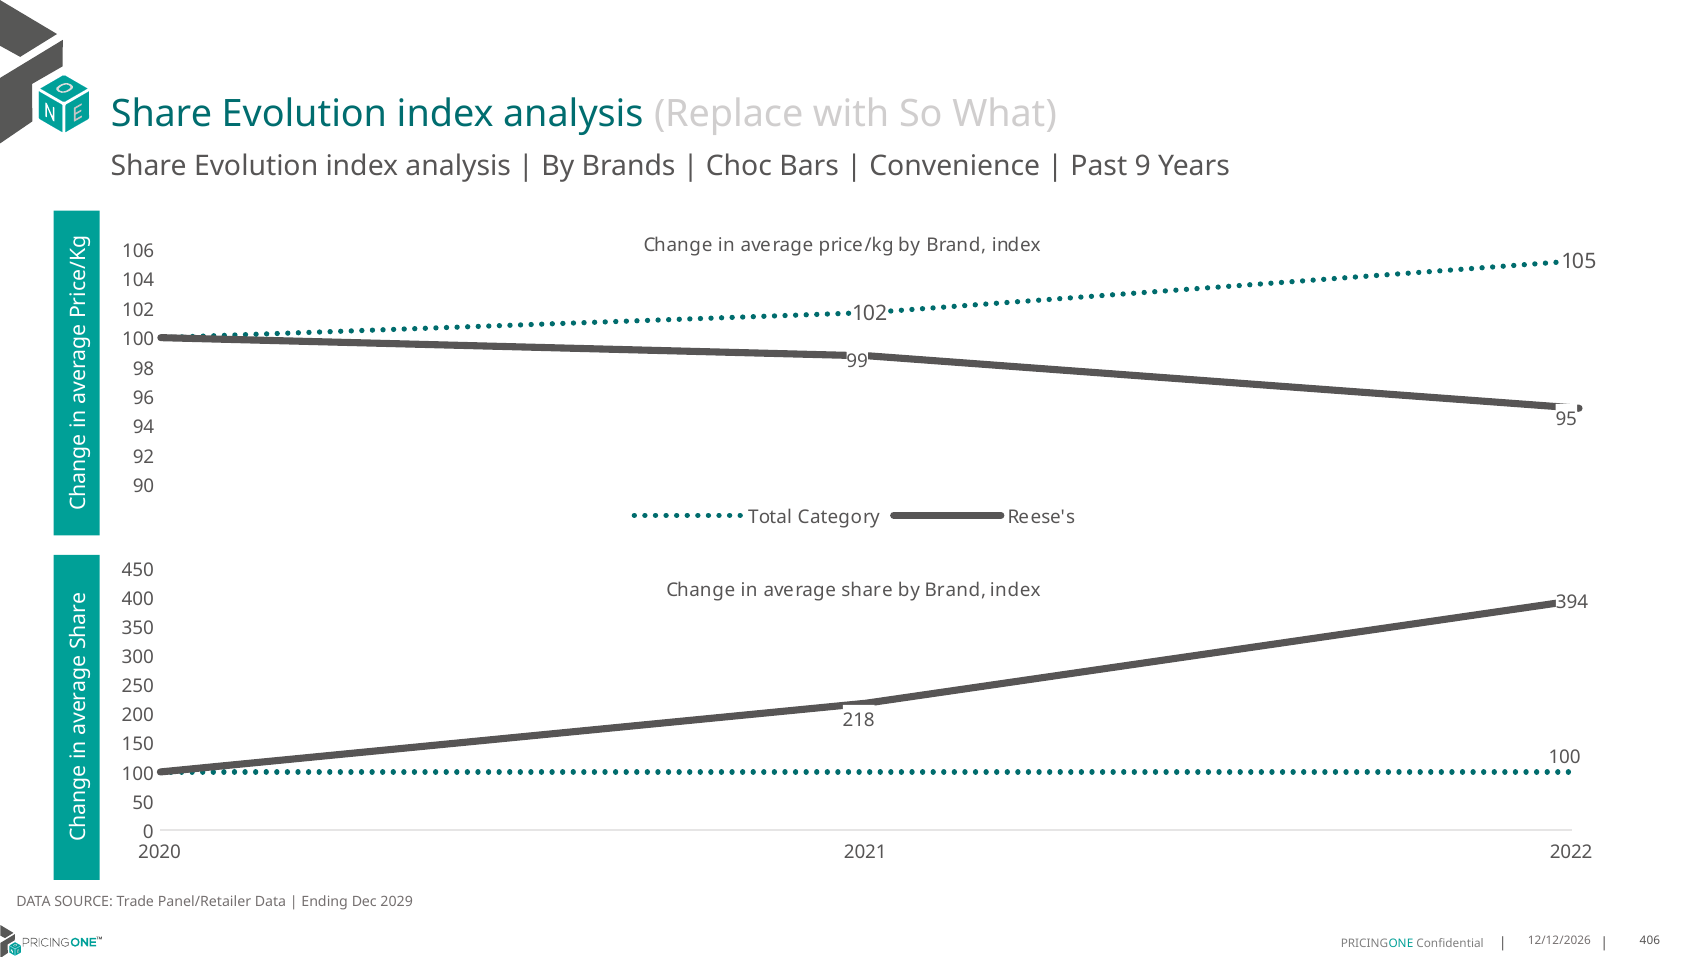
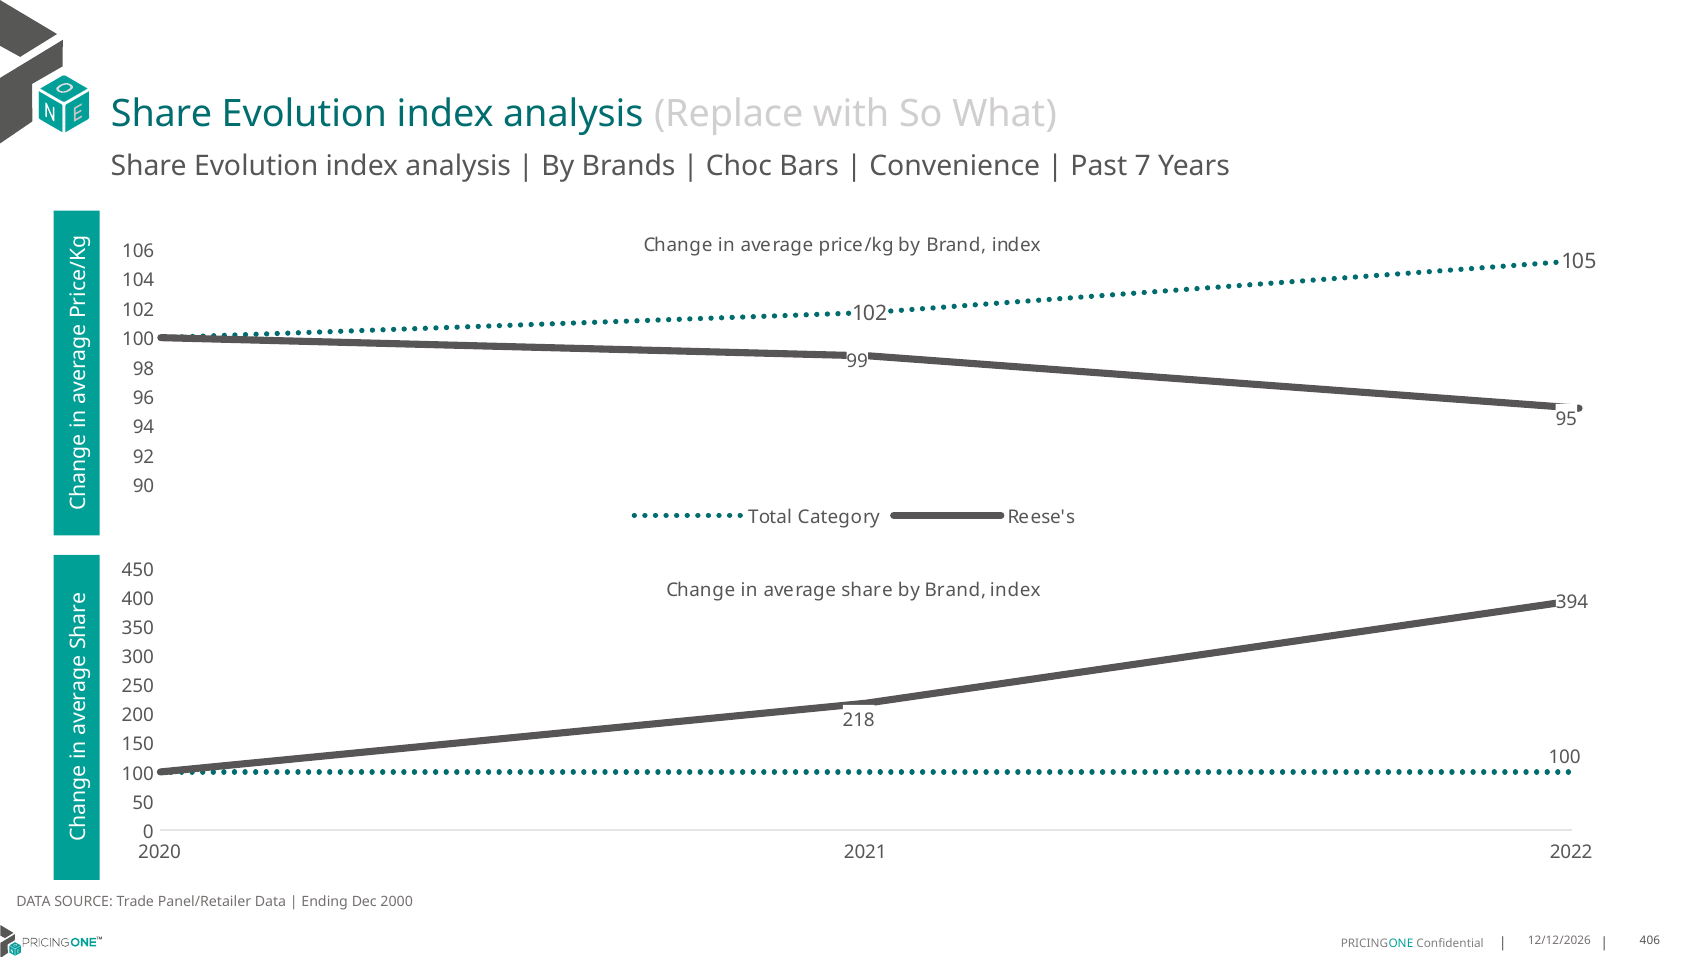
9: 9 -> 7
2029: 2029 -> 2000
